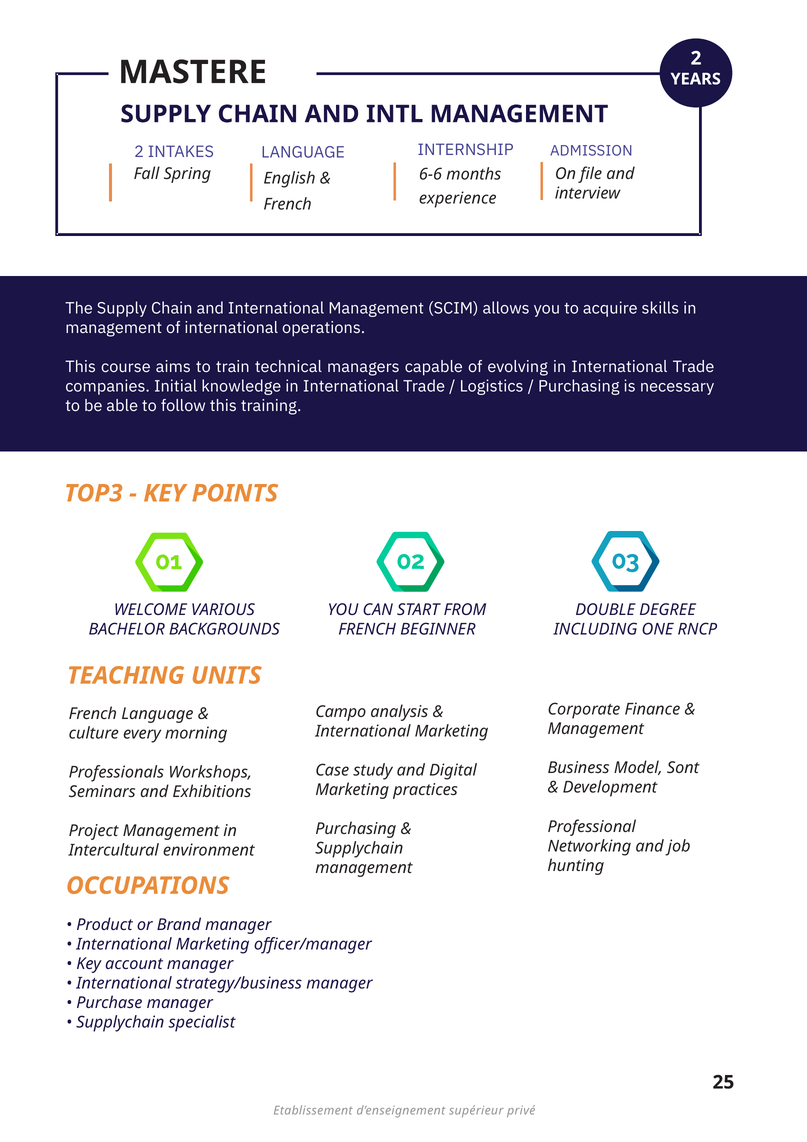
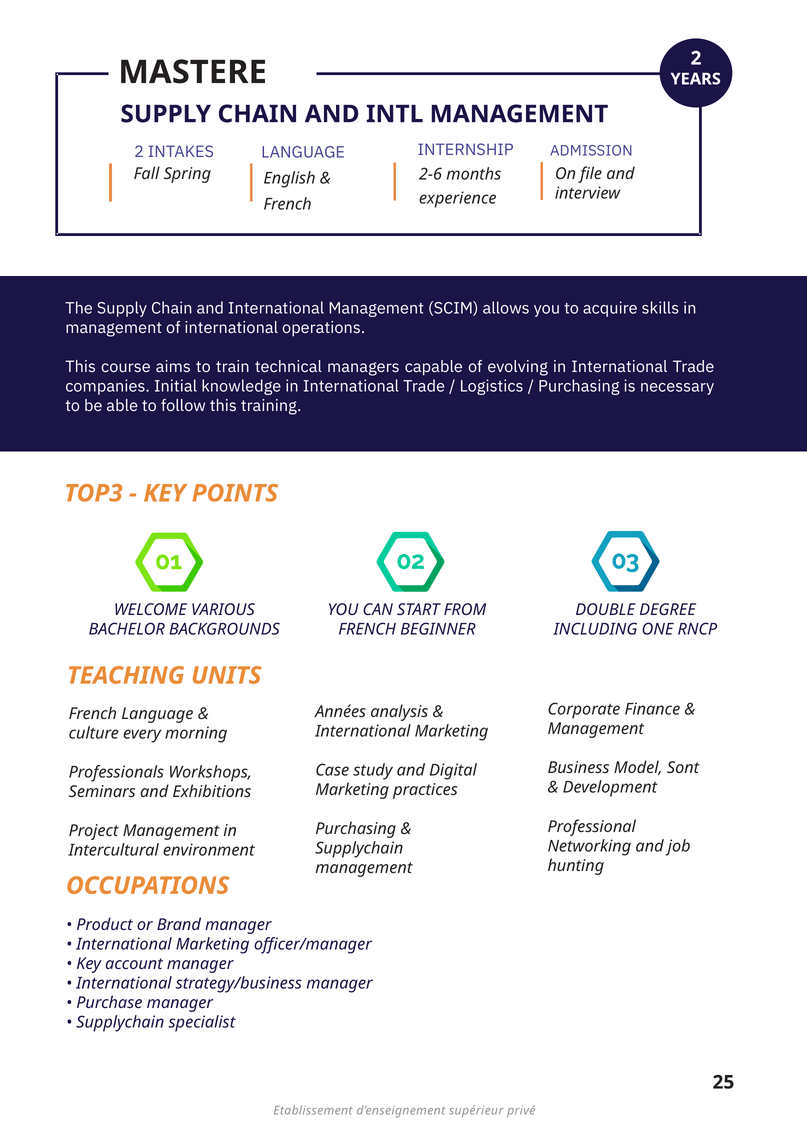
6-6: 6-6 -> 2-6
Campo: Campo -> Années
